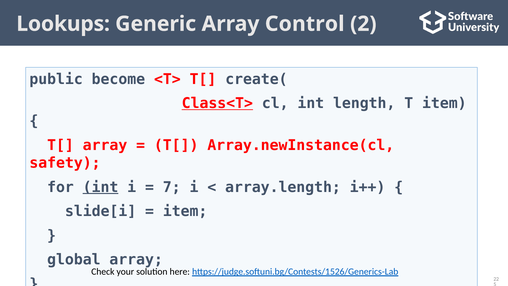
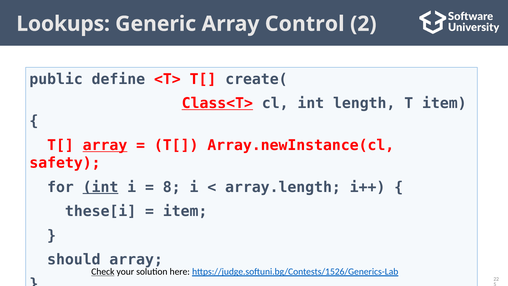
become: become -> define
array at (105, 145) underline: none -> present
7: 7 -> 8
slide[i: slide[i -> these[i
global: global -> should
Check underline: none -> present
